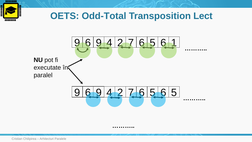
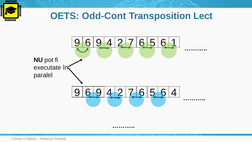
Odd-Total: Odd-Total -> Odd-Cont
5 at (174, 92): 5 -> 4
